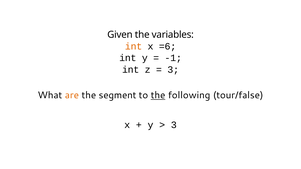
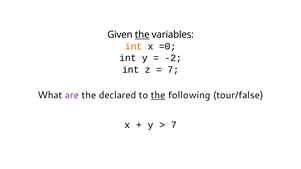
the at (142, 35) underline: none -> present
=6: =6 -> =0
-1: -1 -> -2
3 at (173, 70): 3 -> 7
are colour: orange -> purple
segment: segment -> declared
3 at (174, 125): 3 -> 7
